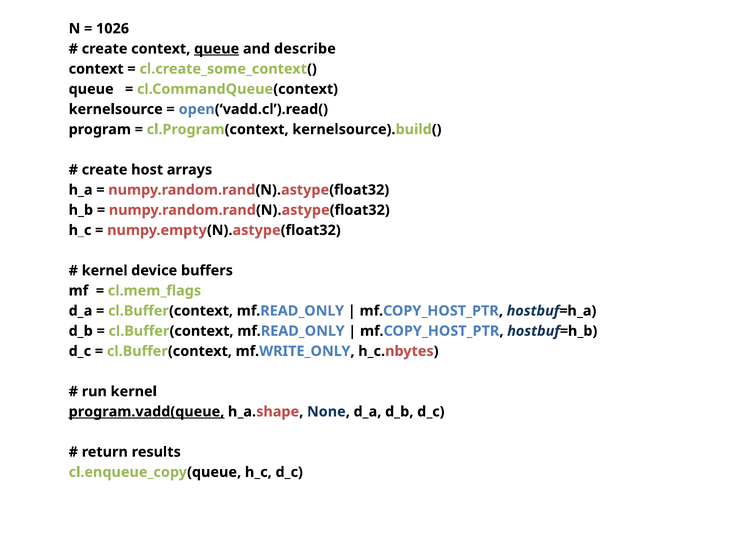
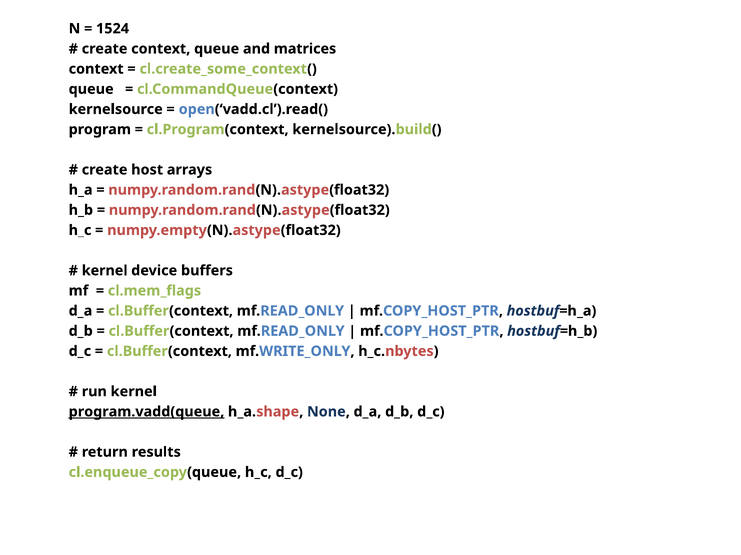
1026: 1026 -> 1524
queue at (217, 49) underline: present -> none
describe: describe -> matrices
